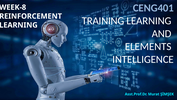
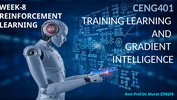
ELEMENTS: ELEMENTS -> GRADIENT
